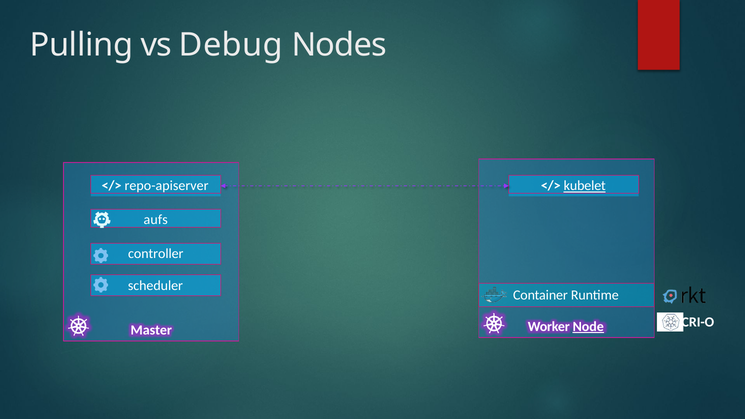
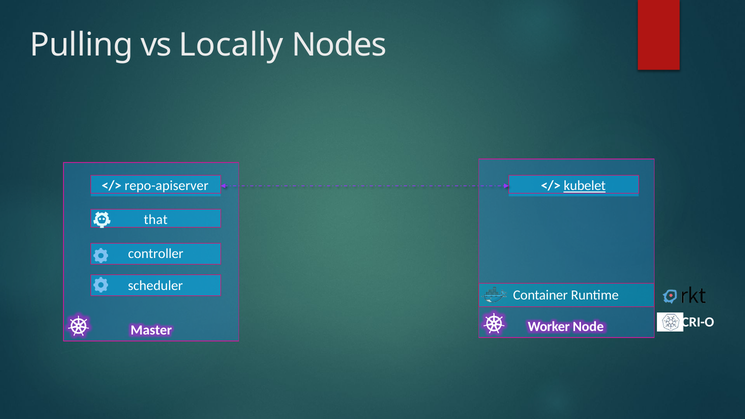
Debug: Debug -> Locally
aufs: aufs -> that
Node underline: present -> none
